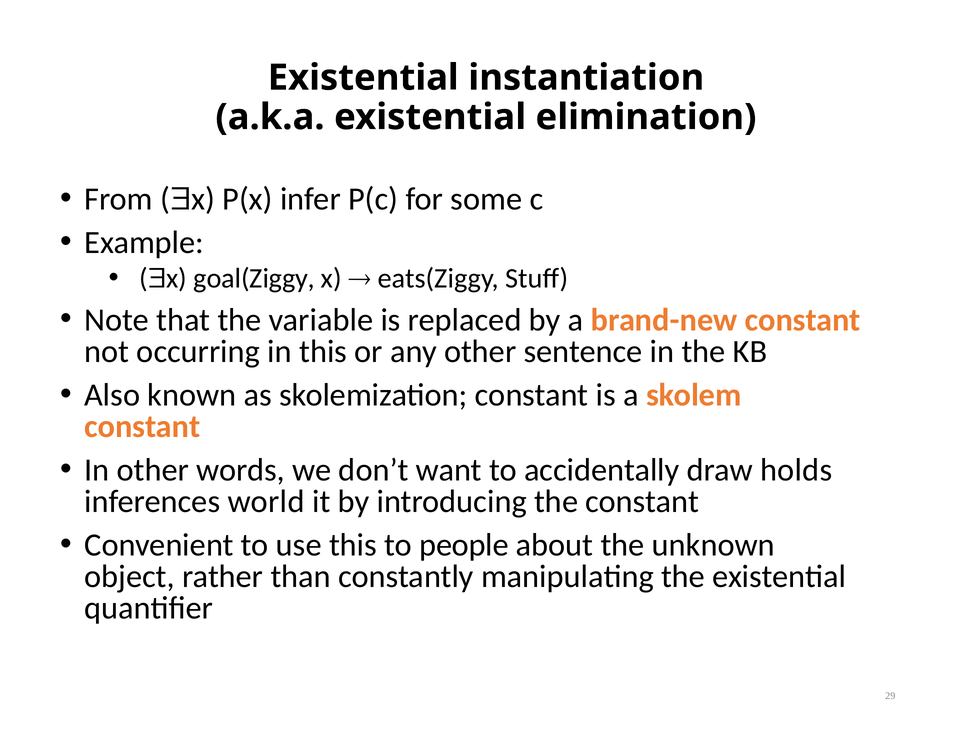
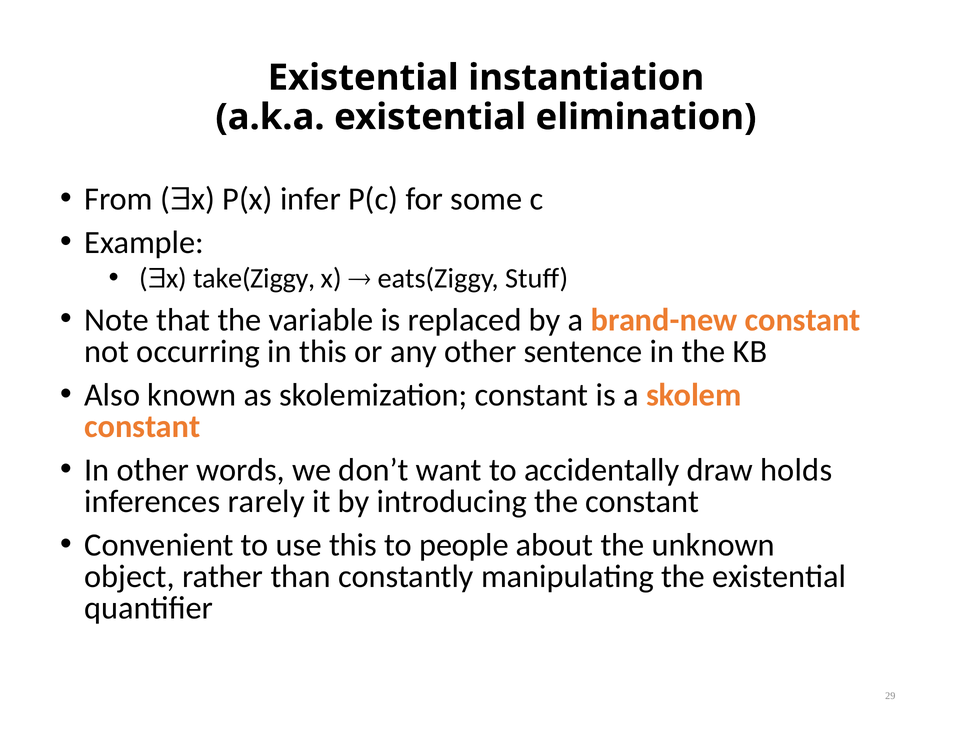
goal(Ziggy: goal(Ziggy -> take(Ziggy
world: world -> rarely
